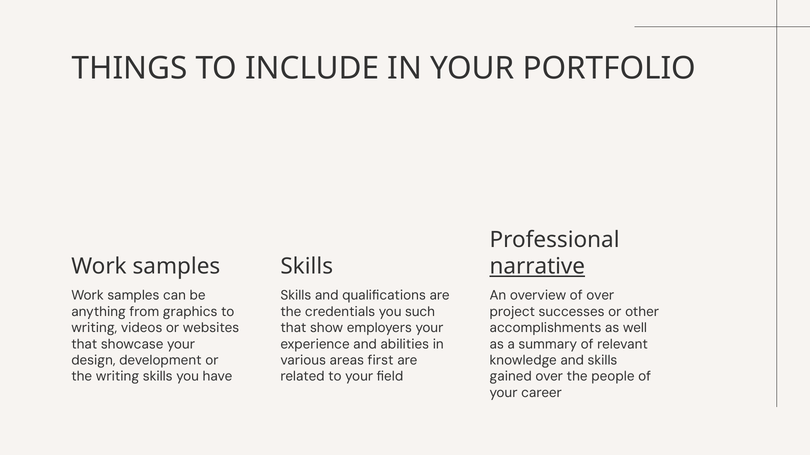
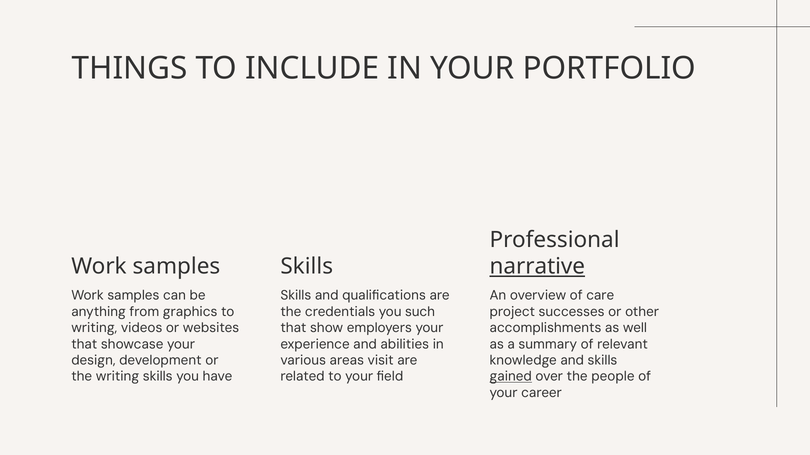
of over: over -> care
first: first -> visit
gained underline: none -> present
